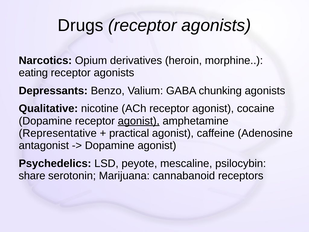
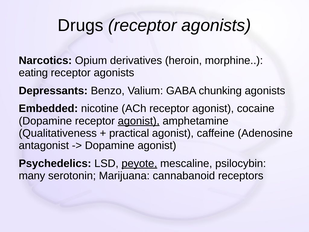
Qualitative: Qualitative -> Embedded
Representative: Representative -> Qualitativeness
peyote underline: none -> present
share: share -> many
